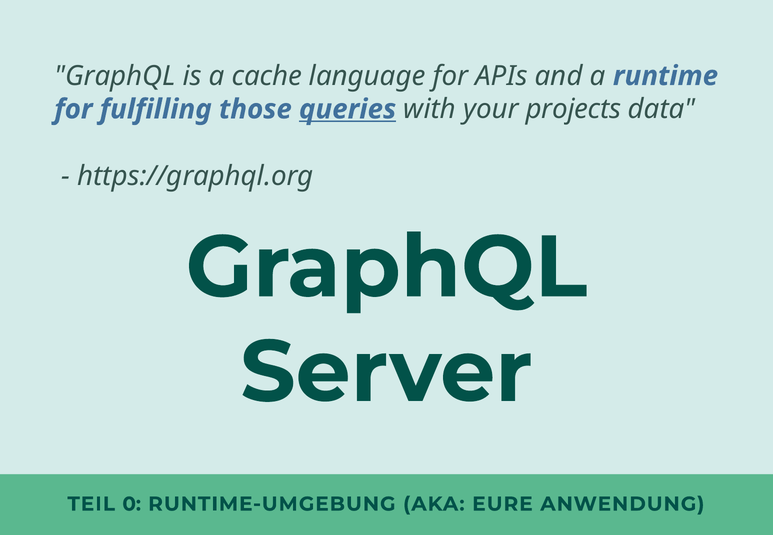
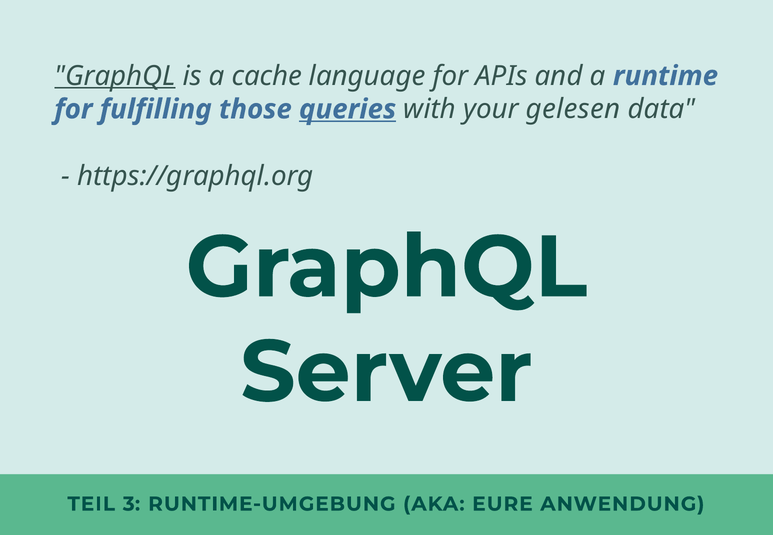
GraphQL at (115, 76) underline: none -> present
projects: projects -> gelesen
0: 0 -> 3
